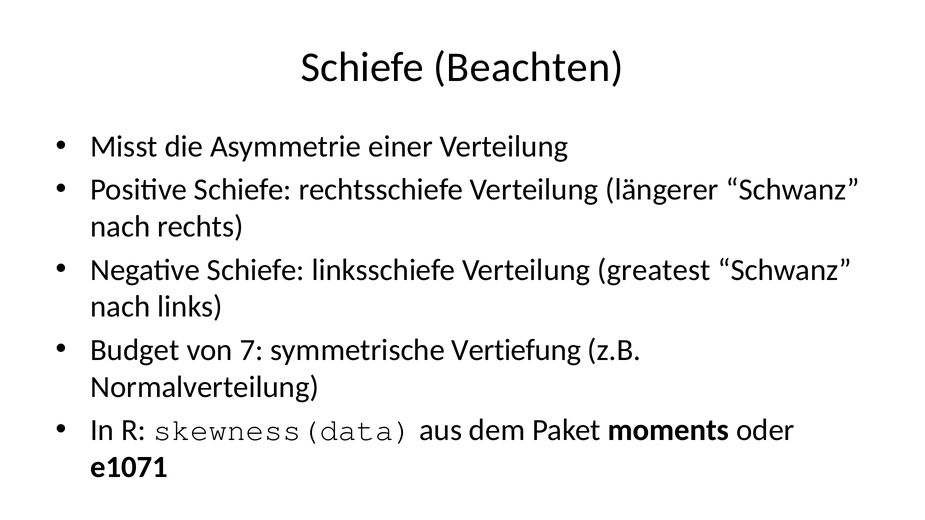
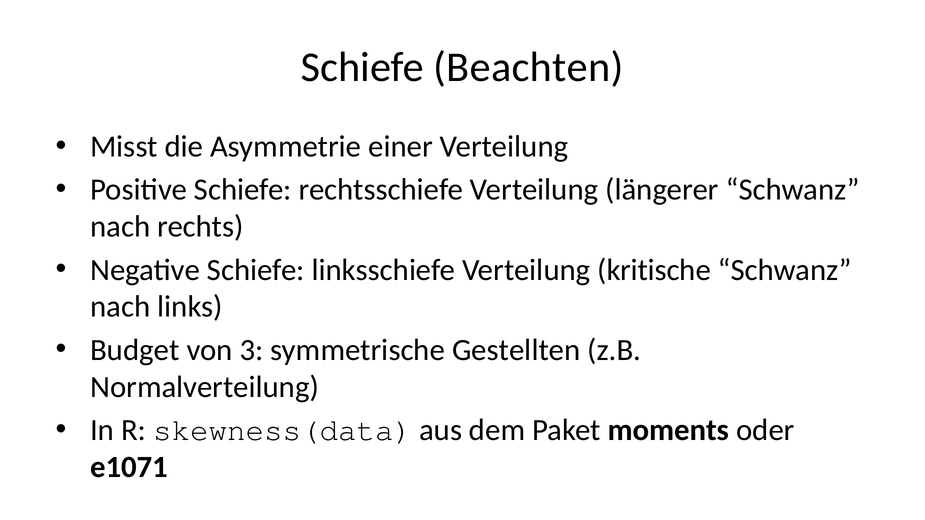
greatest: greatest -> kritische
7: 7 -> 3
Vertiefung: Vertiefung -> Gestellten
